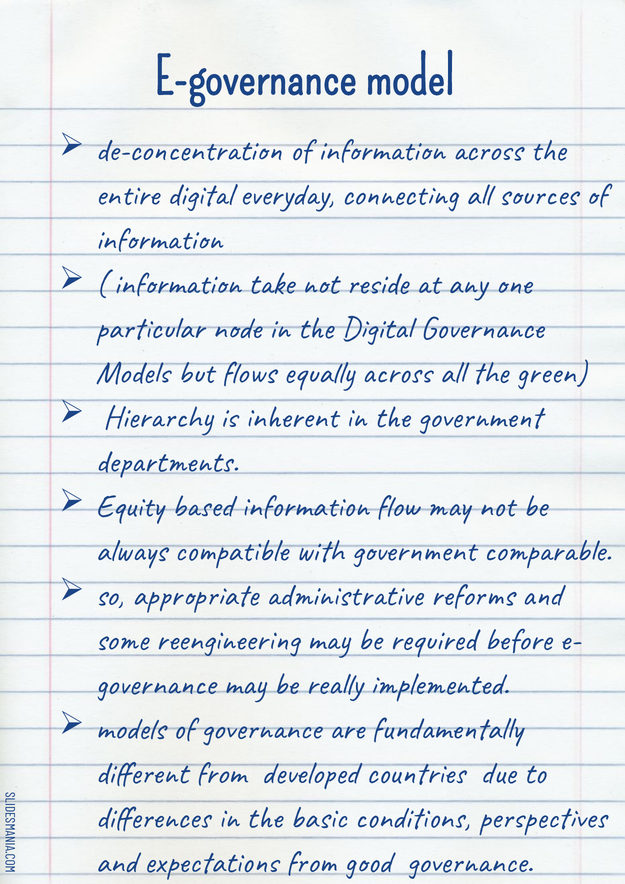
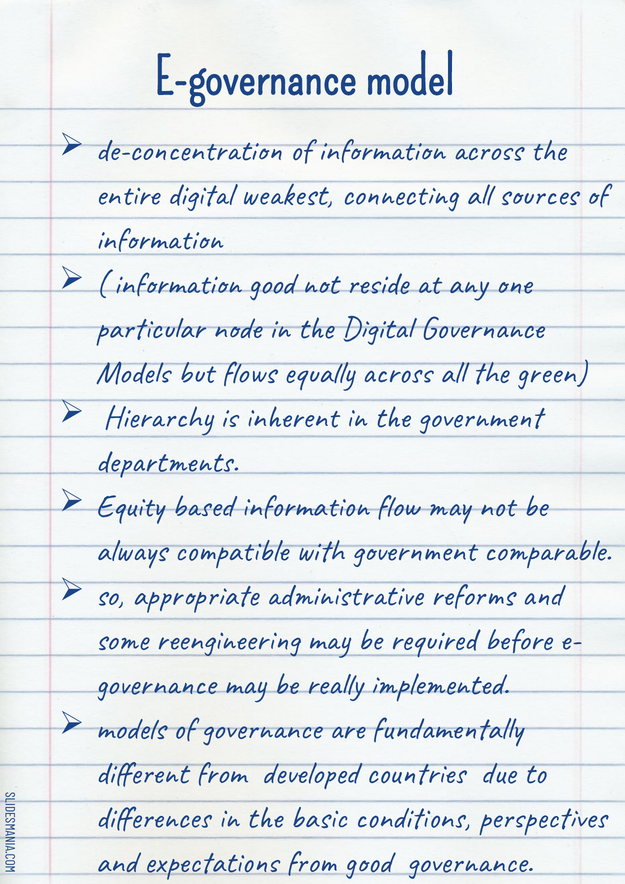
everyday: everyday -> weakest
information take: take -> good
